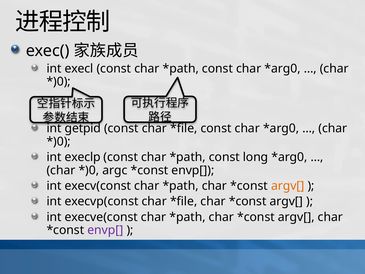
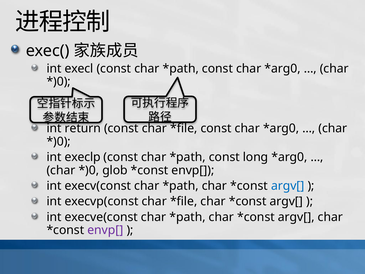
getpid: getpid -> return
argc: argc -> glob
argv[ at (288, 186) colour: orange -> blue
